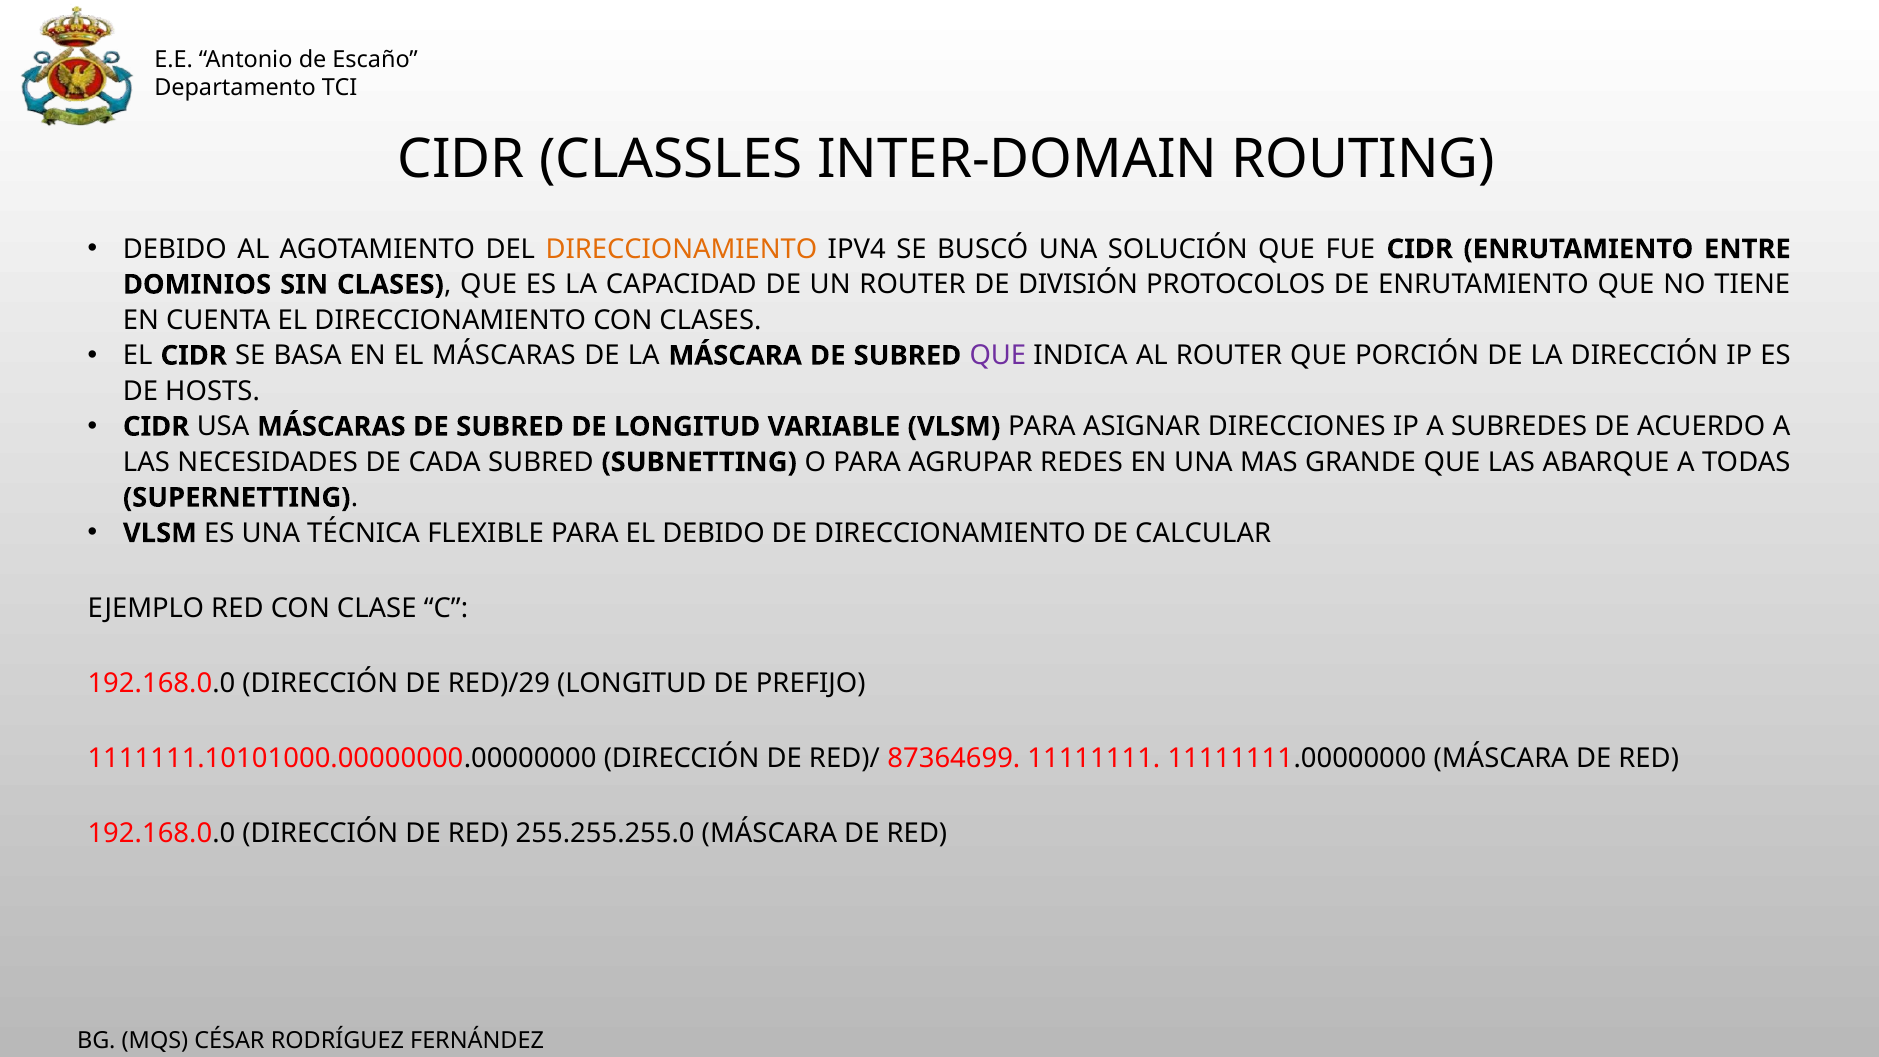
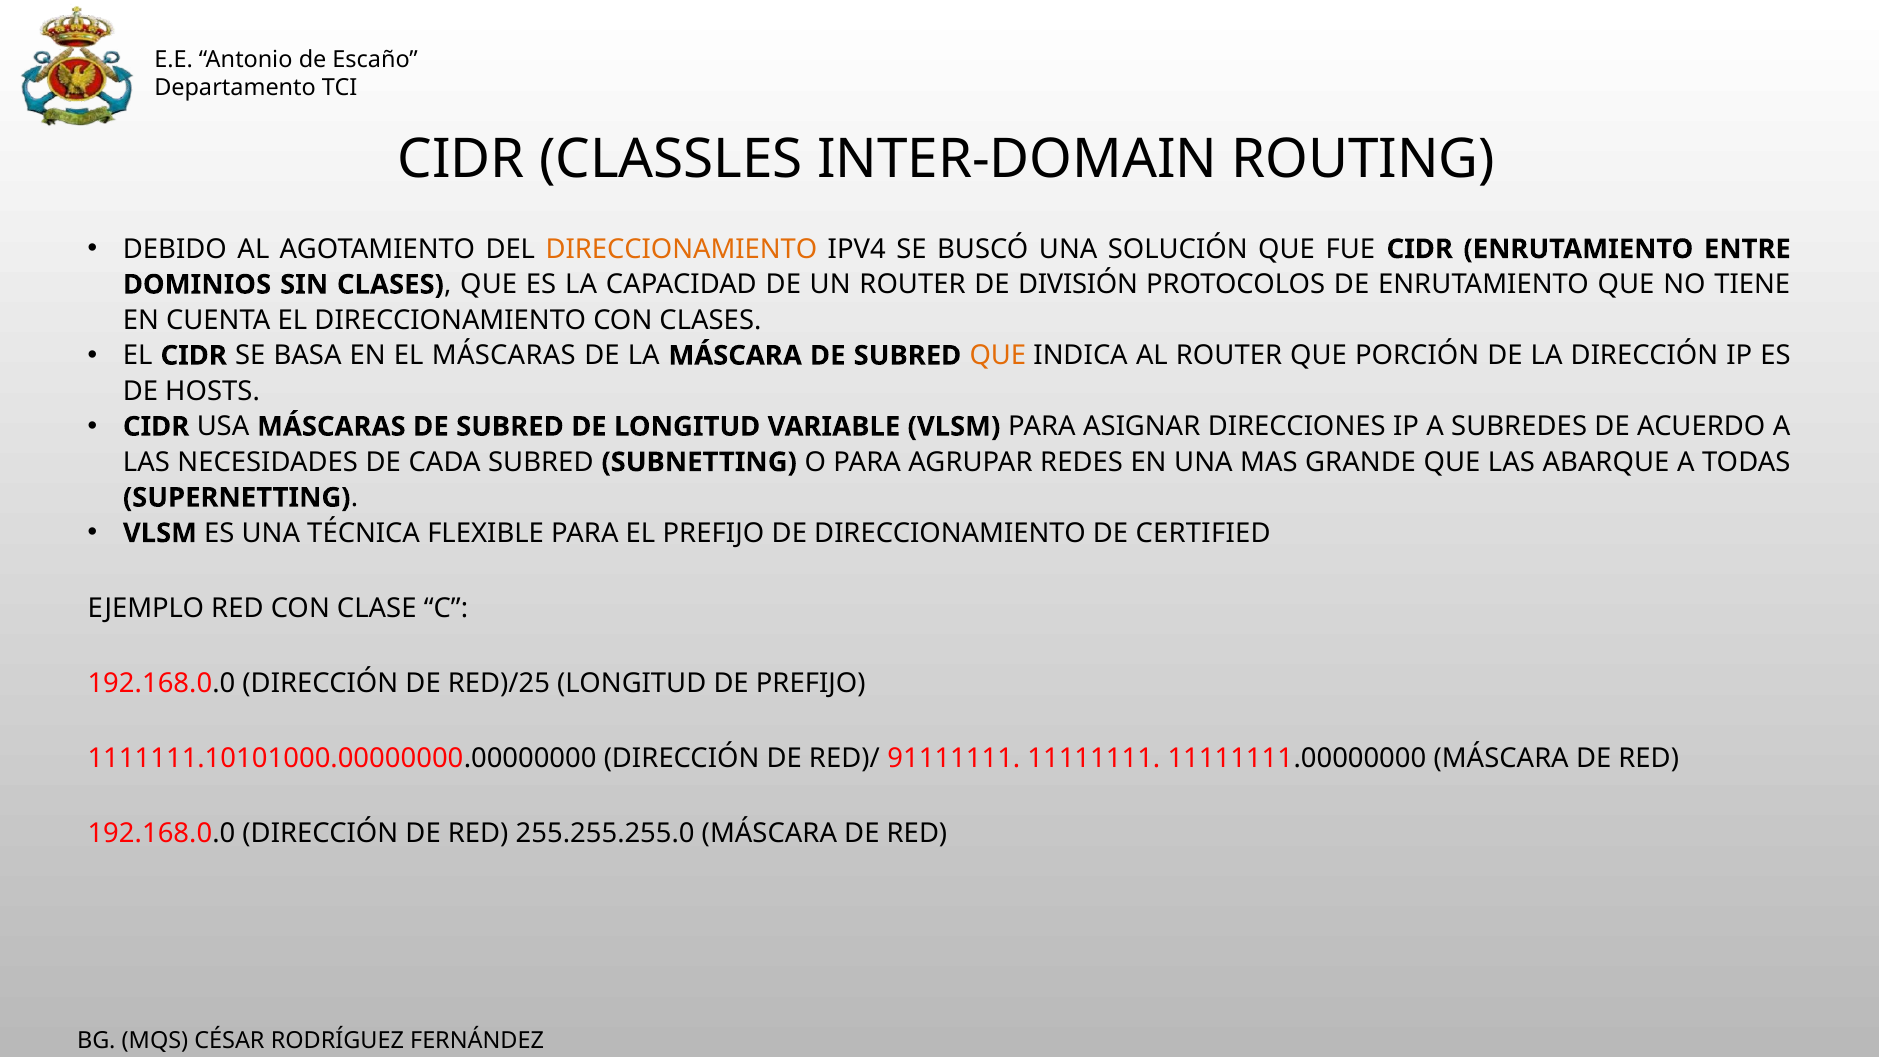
QUE at (998, 356) colour: purple -> orange
EL DEBIDO: DEBIDO -> PREFIJO
CALCULAR: CALCULAR -> CERTIFIED
RED)/29: RED)/29 -> RED)/25
87364699: 87364699 -> 91111111
